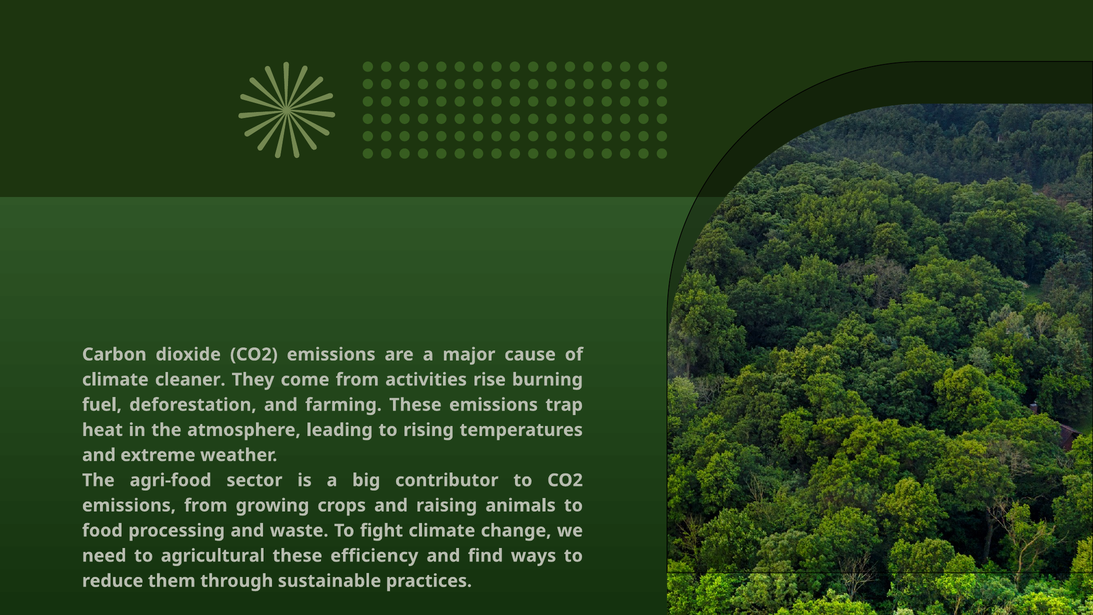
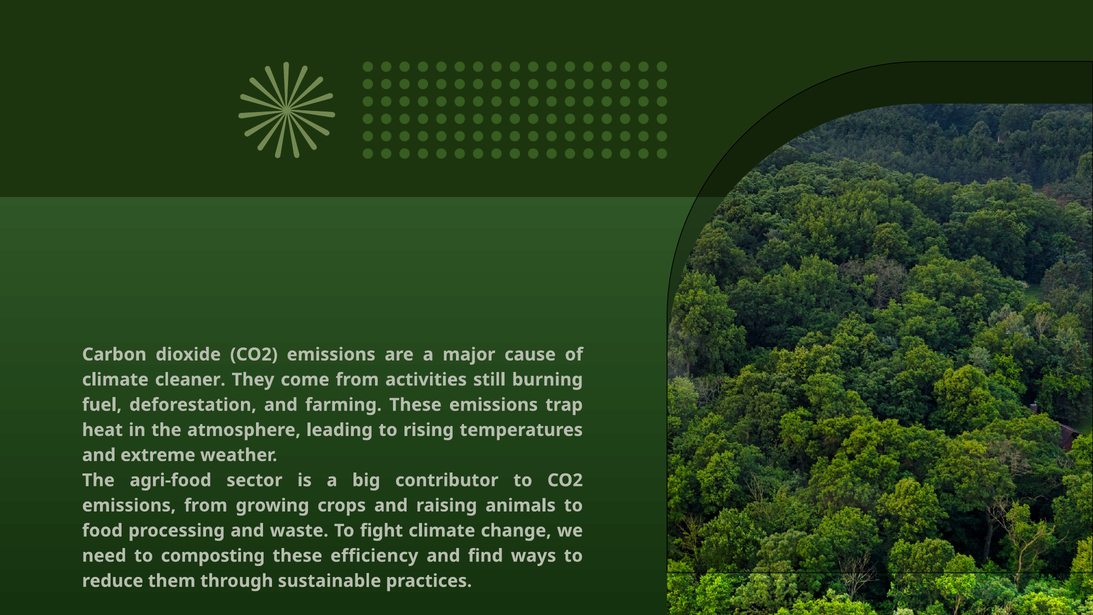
rise: rise -> still
agricultural: agricultural -> composting
